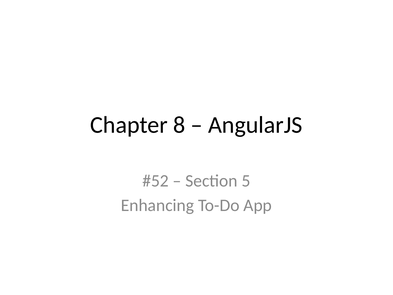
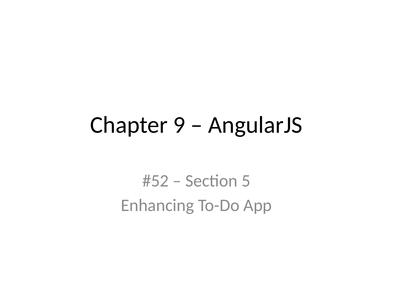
8: 8 -> 9
